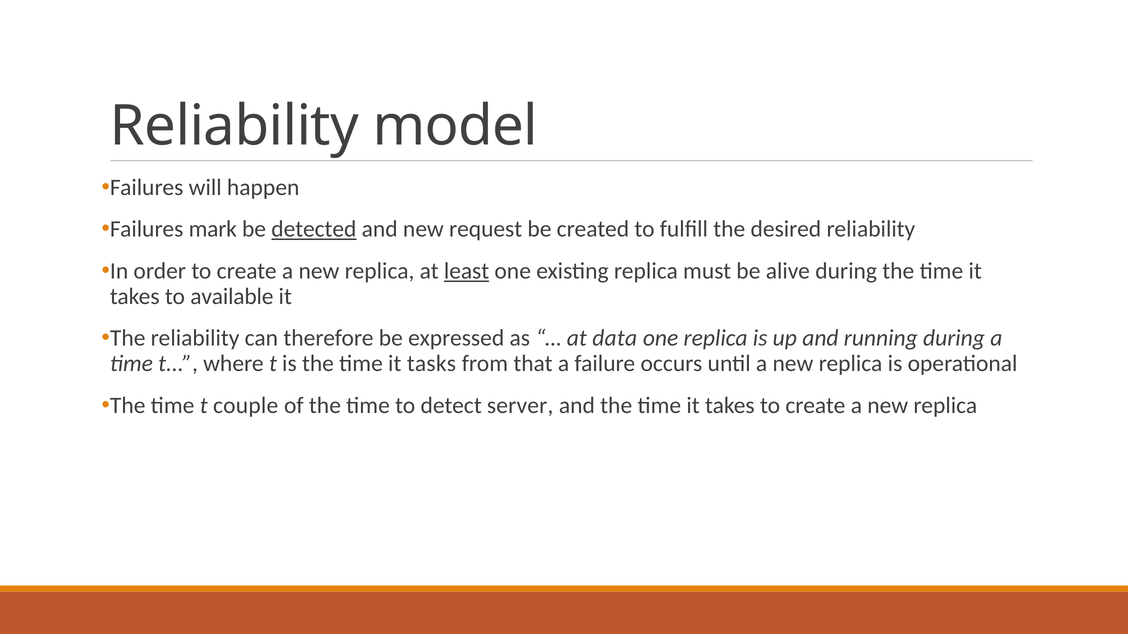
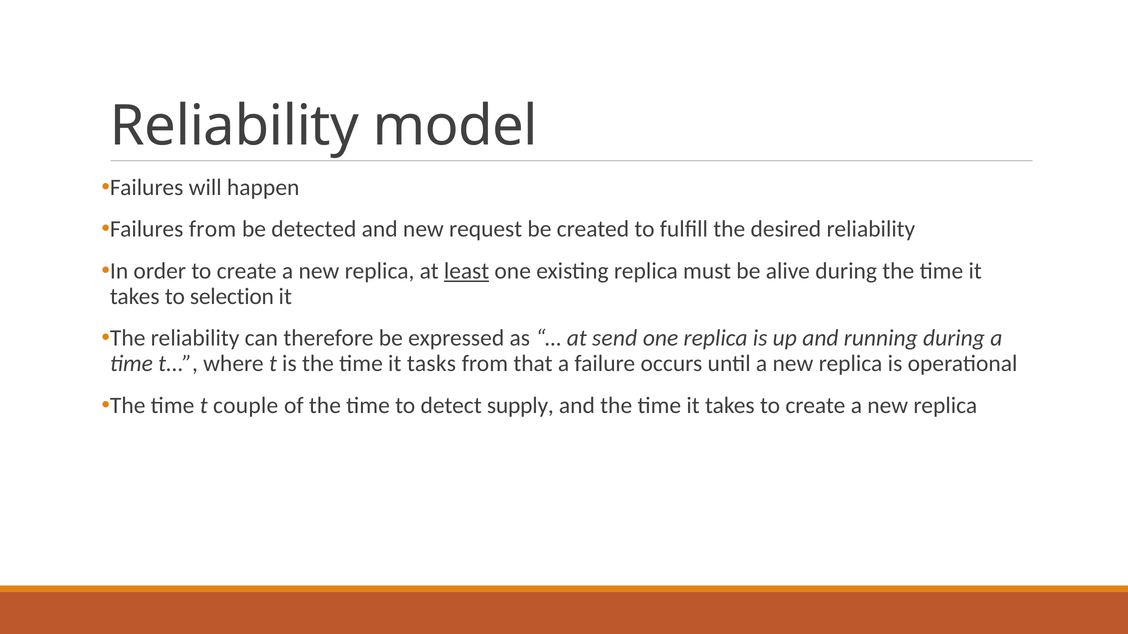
Failures mark: mark -> from
detected underline: present -> none
available: available -> selection
data: data -> send
server: server -> supply
